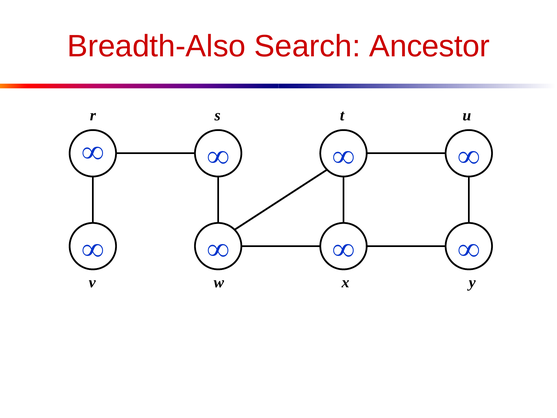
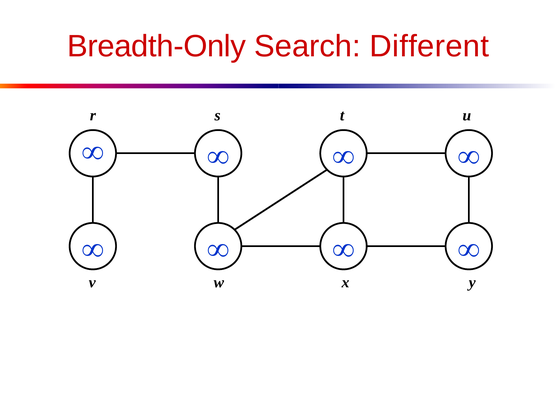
Breadth-Also: Breadth-Also -> Breadth-Only
Ancestor: Ancestor -> Different
